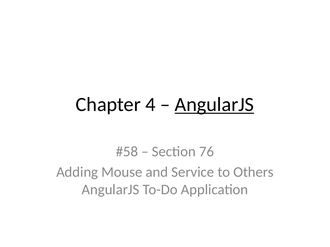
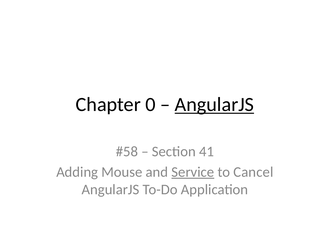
4: 4 -> 0
76: 76 -> 41
Service underline: none -> present
Others: Others -> Cancel
